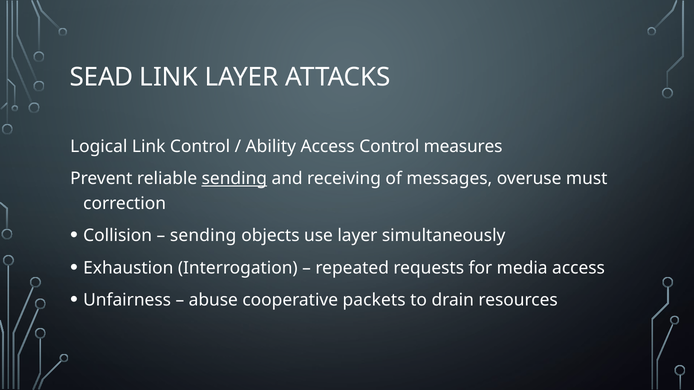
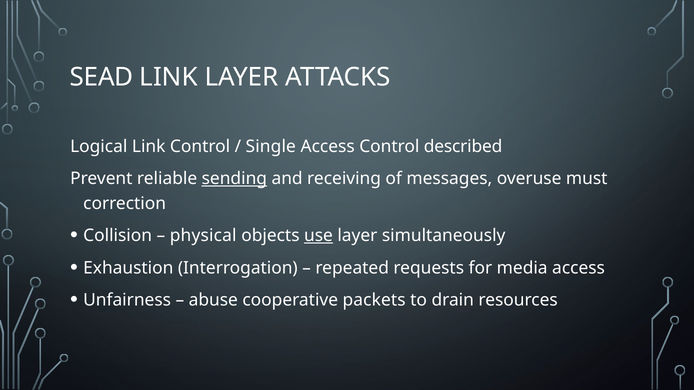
Ability: Ability -> Single
measures: measures -> described
sending at (203, 236): sending -> physical
use underline: none -> present
